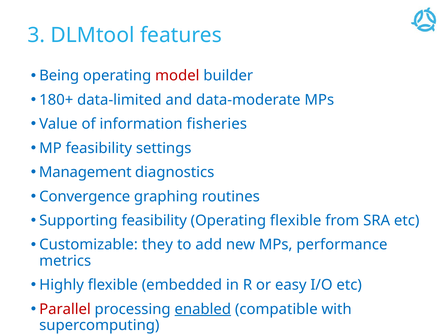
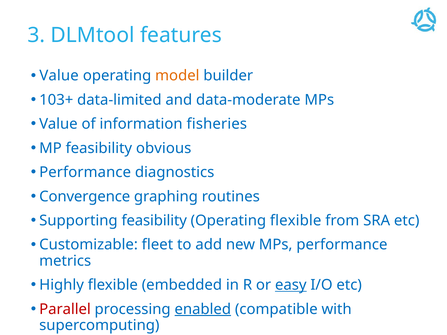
Being at (59, 76): Being -> Value
model colour: red -> orange
180+: 180+ -> 103+
settings: settings -> obvious
Management at (85, 172): Management -> Performance
they: they -> fleet
easy underline: none -> present
